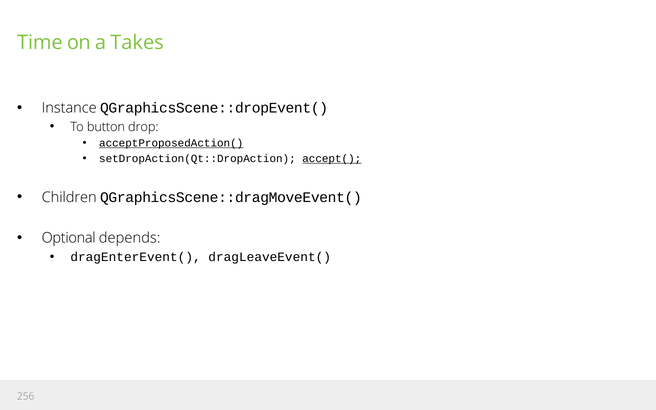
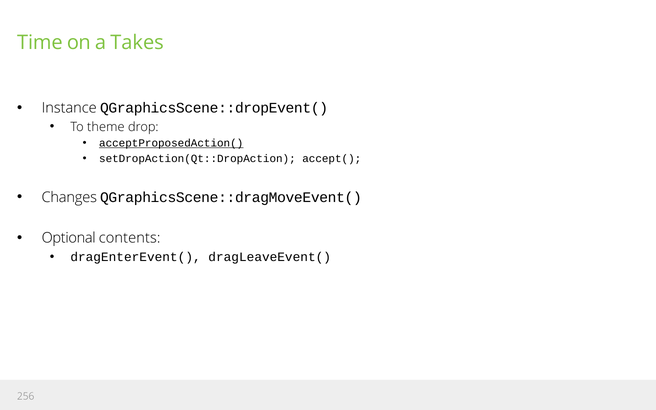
button: button -> theme
accept( underline: present -> none
Children: Children -> Changes
depends: depends -> contents
